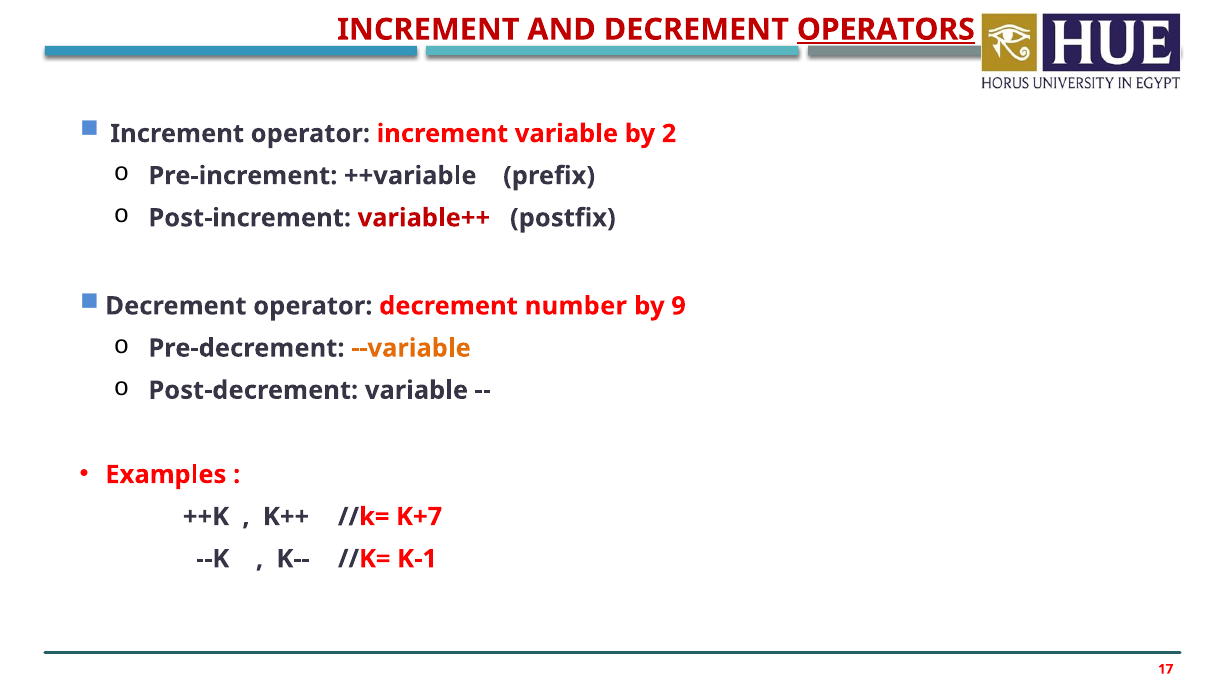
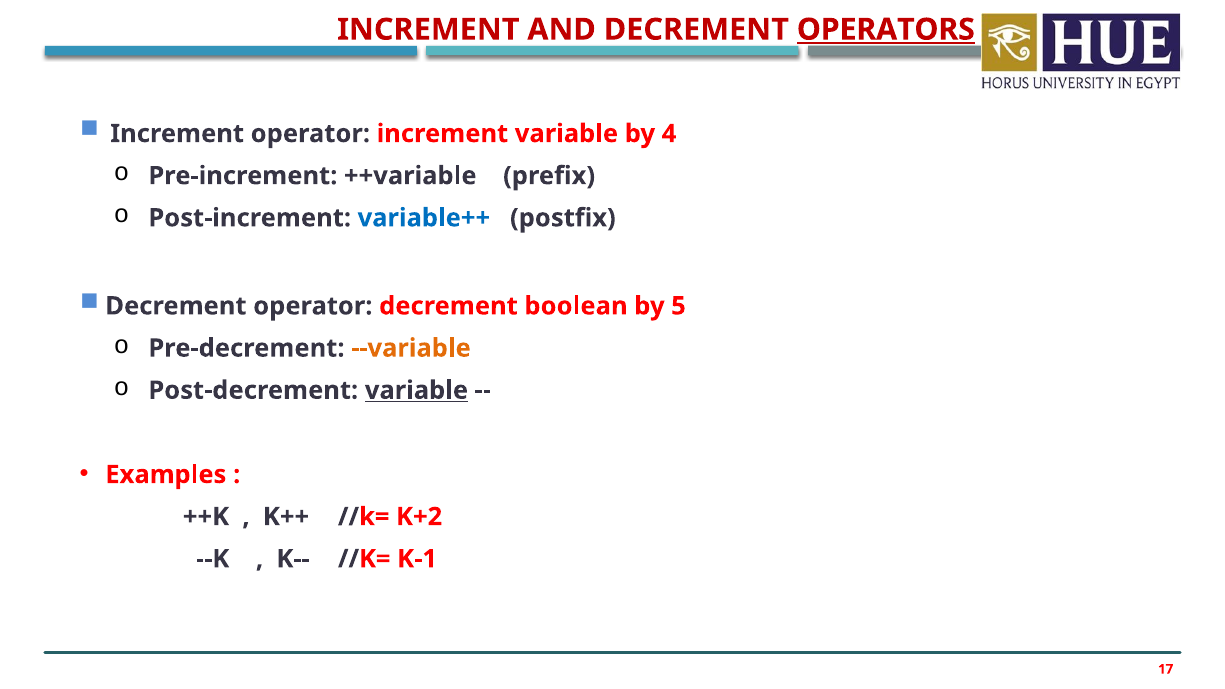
2: 2 -> 4
variable++ colour: red -> blue
number: number -> boolean
9: 9 -> 5
variable at (416, 390) underline: none -> present
K+7: K+7 -> K+2
